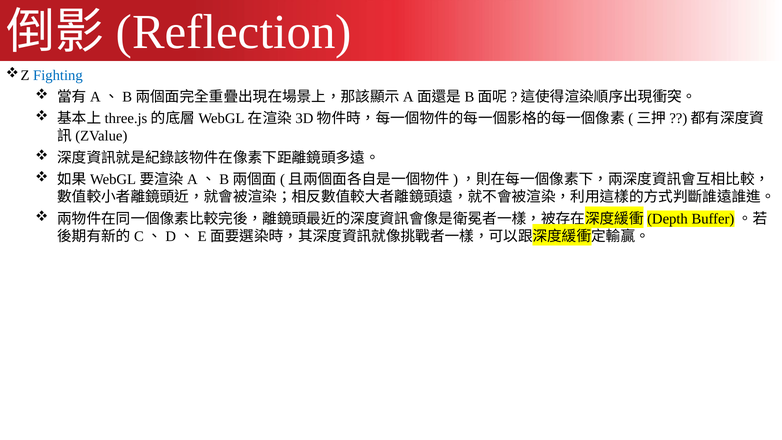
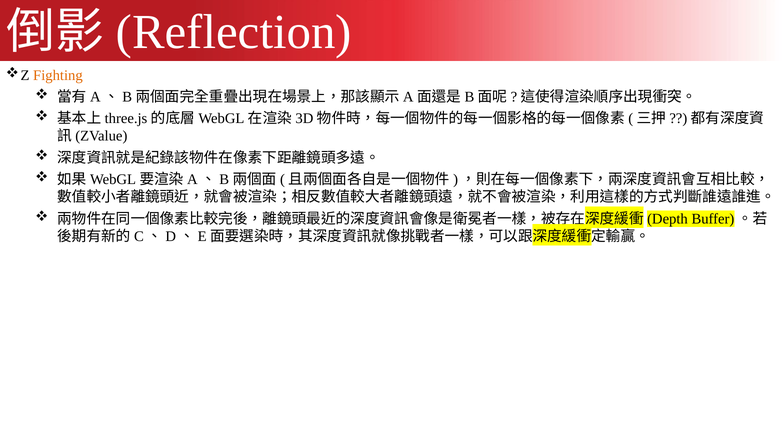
Fighting colour: blue -> orange
